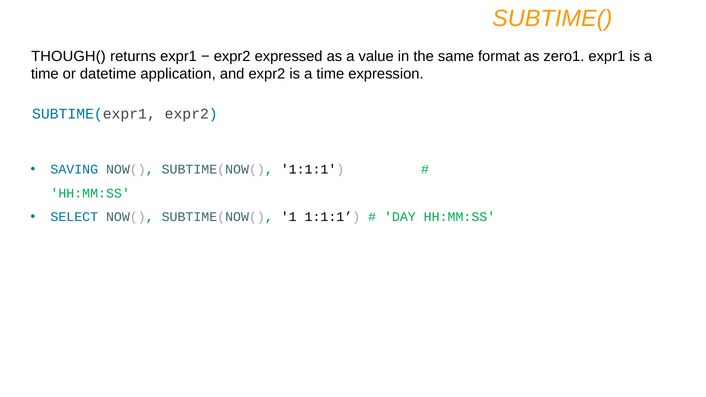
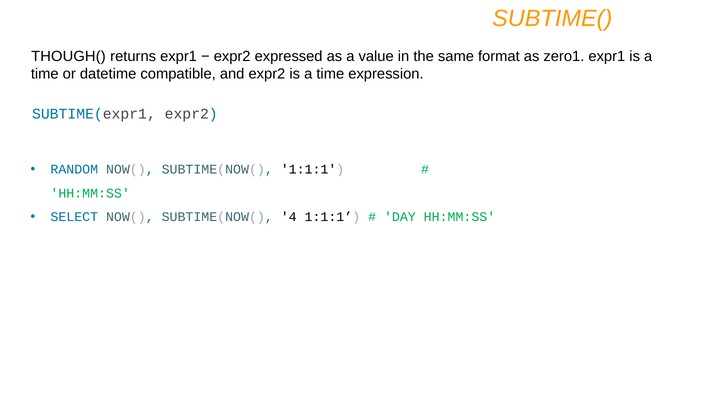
application: application -> compatible
SAVING: SAVING -> RANDOM
1: 1 -> 4
